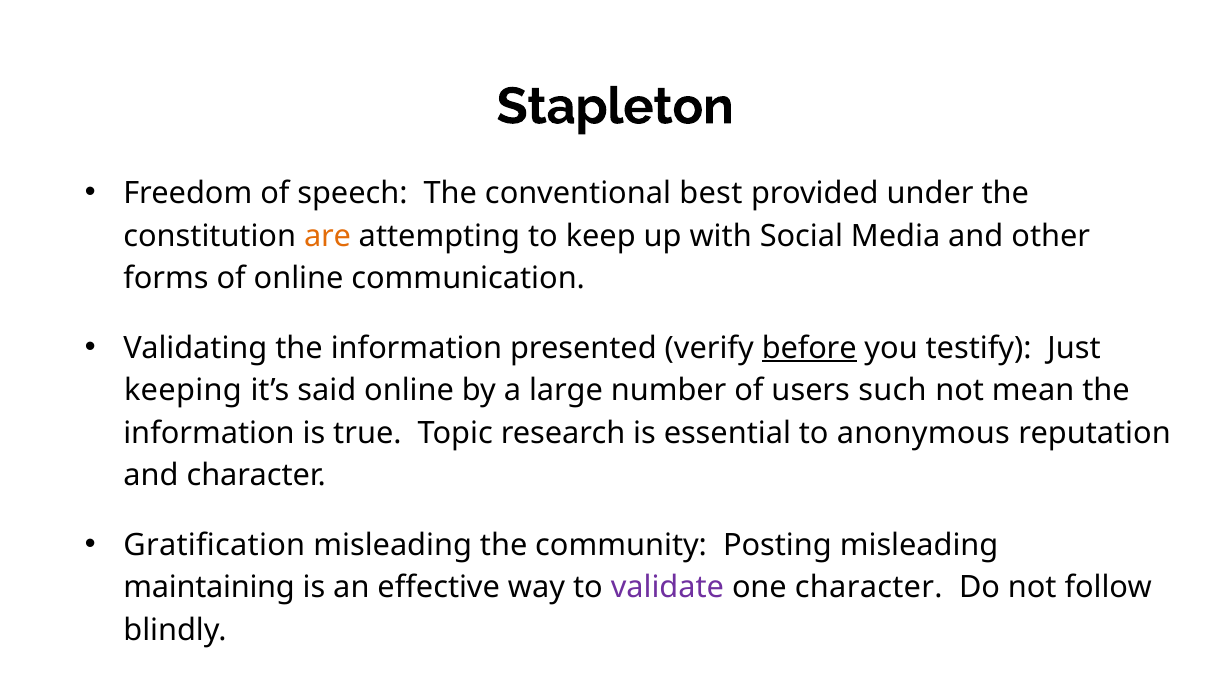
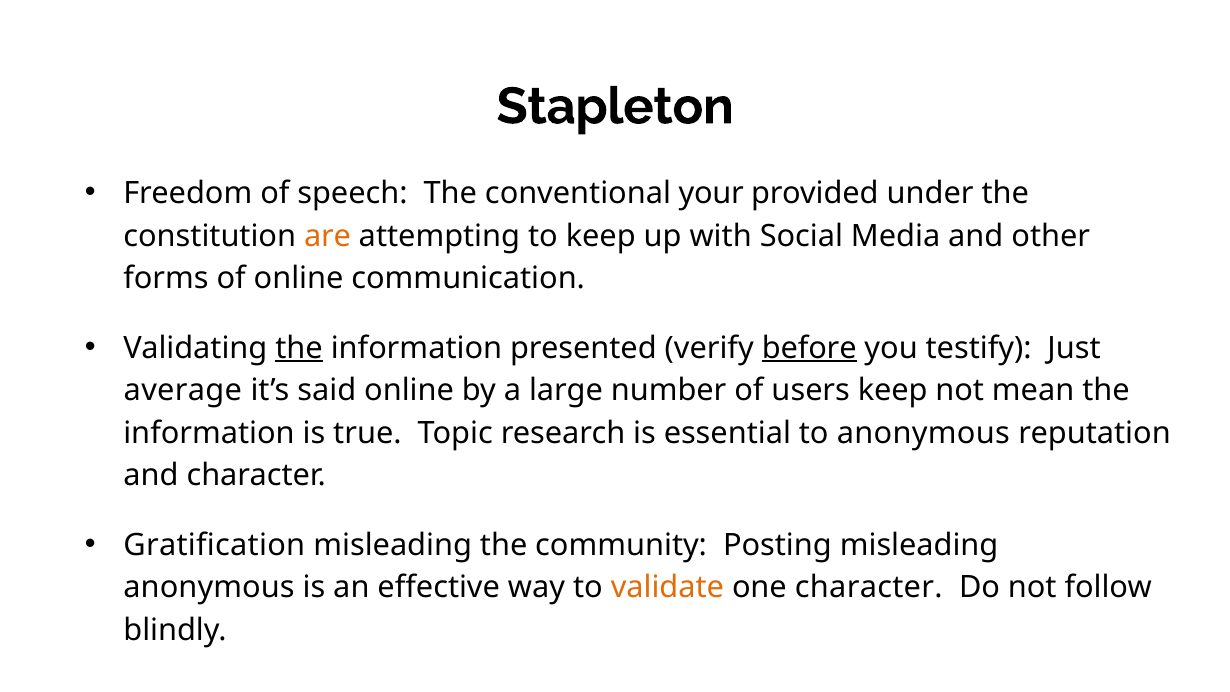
best: best -> your
the at (299, 348) underline: none -> present
keeping: keeping -> average
users such: such -> keep
maintaining at (209, 587): maintaining -> anonymous
validate colour: purple -> orange
